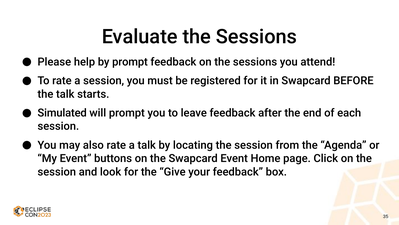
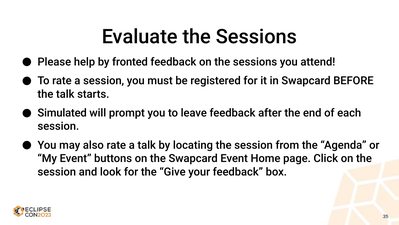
by prompt: prompt -> fronted
